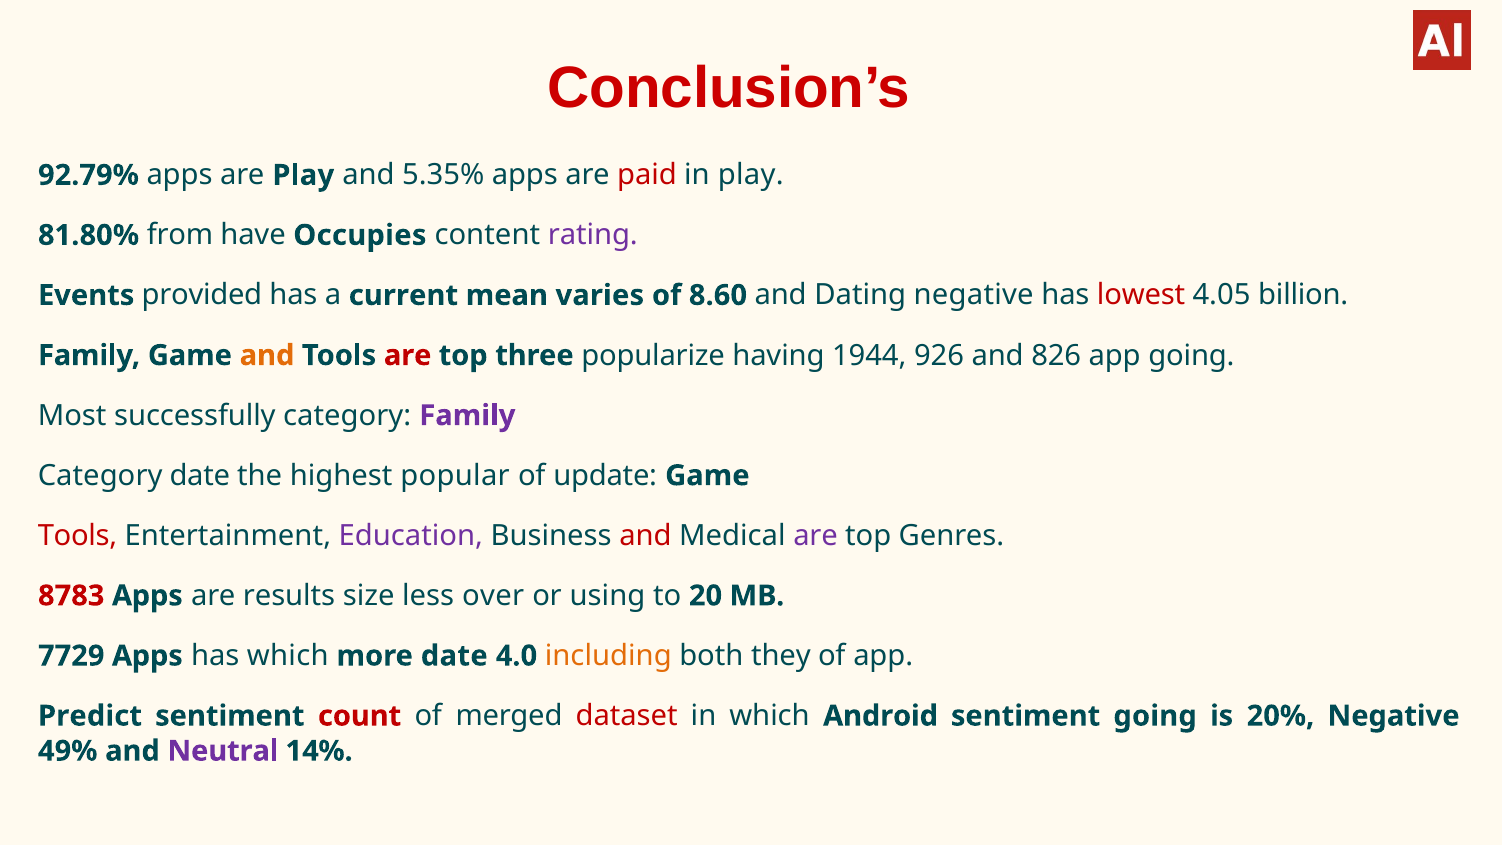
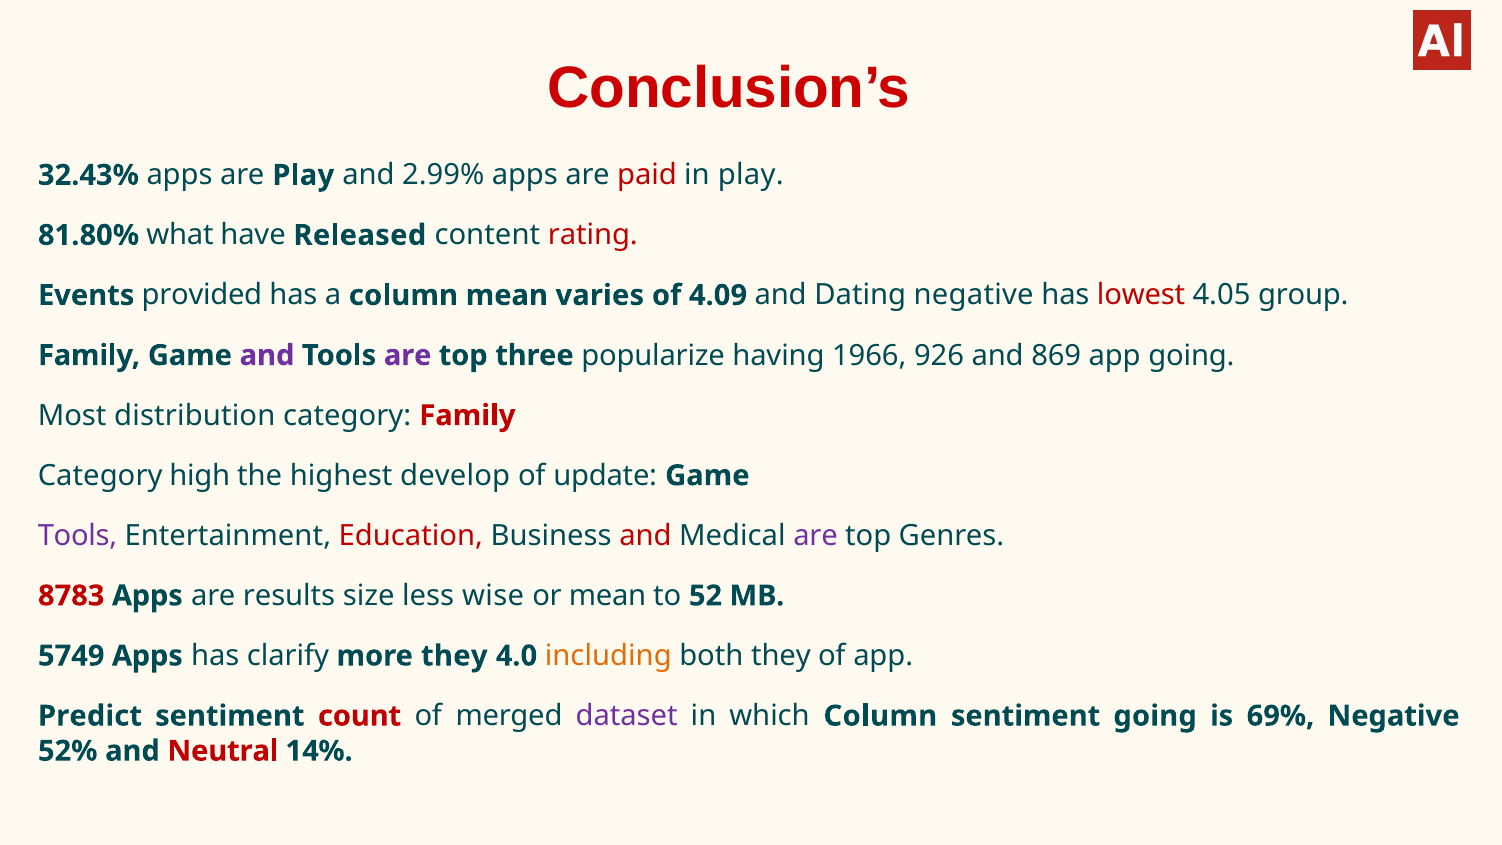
92.79%: 92.79% -> 32.43%
5.35%: 5.35% -> 2.99%
from: from -> what
Occupies: Occupies -> Released
rating colour: purple -> red
a current: current -> column
8.60: 8.60 -> 4.09
billion: billion -> group
and at (267, 355) colour: orange -> purple
are at (408, 355) colour: red -> purple
1944: 1944 -> 1966
826: 826 -> 869
successfully: successfully -> distribution
Family at (467, 415) colour: purple -> red
Category date: date -> high
popular: popular -> develop
Tools at (78, 536) colour: red -> purple
Education colour: purple -> red
over: over -> wise
or using: using -> mean
20: 20 -> 52
7729: 7729 -> 5749
has which: which -> clarify
more date: date -> they
dataset colour: red -> purple
which Android: Android -> Column
20%: 20% -> 69%
49%: 49% -> 52%
Neutral colour: purple -> red
